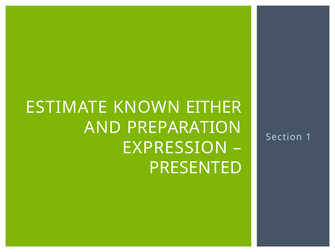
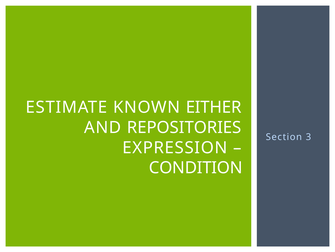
PREPARATION: PREPARATION -> REPOSITORIES
1: 1 -> 3
PRESENTED: PRESENTED -> CONDITION
